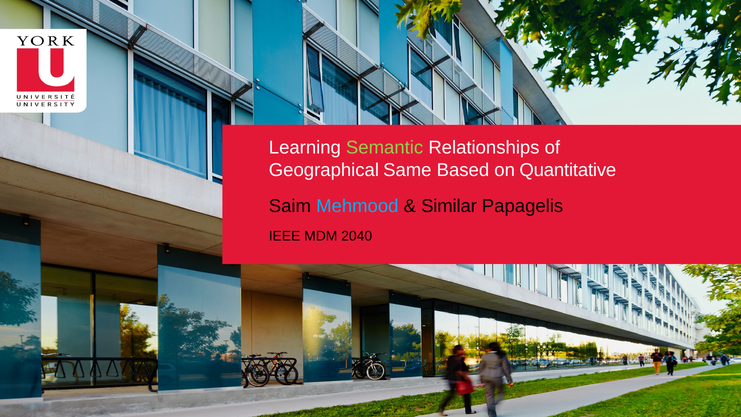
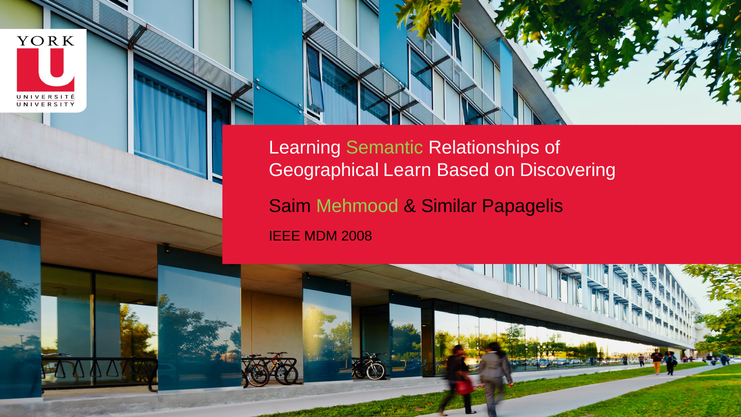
Same: Same -> Learn
Quantitative: Quantitative -> Discovering
Mehmood colour: light blue -> light green
2040: 2040 -> 2008
